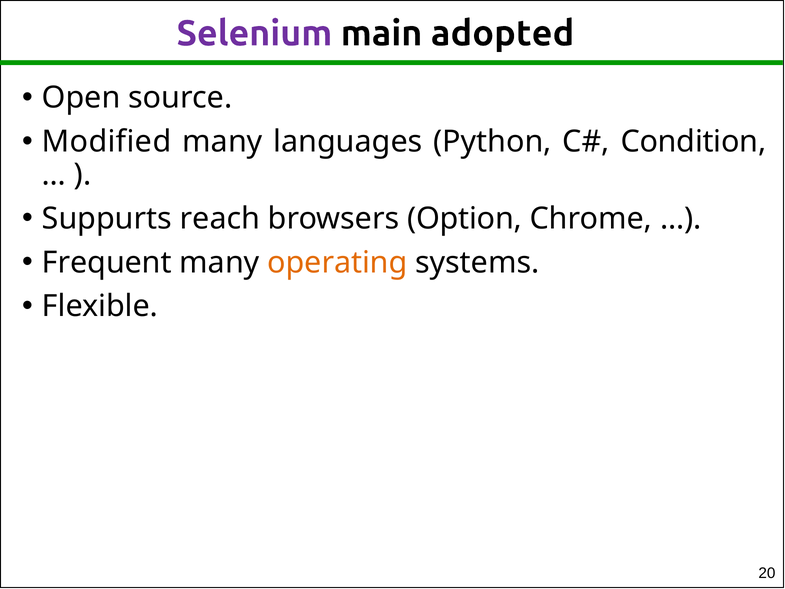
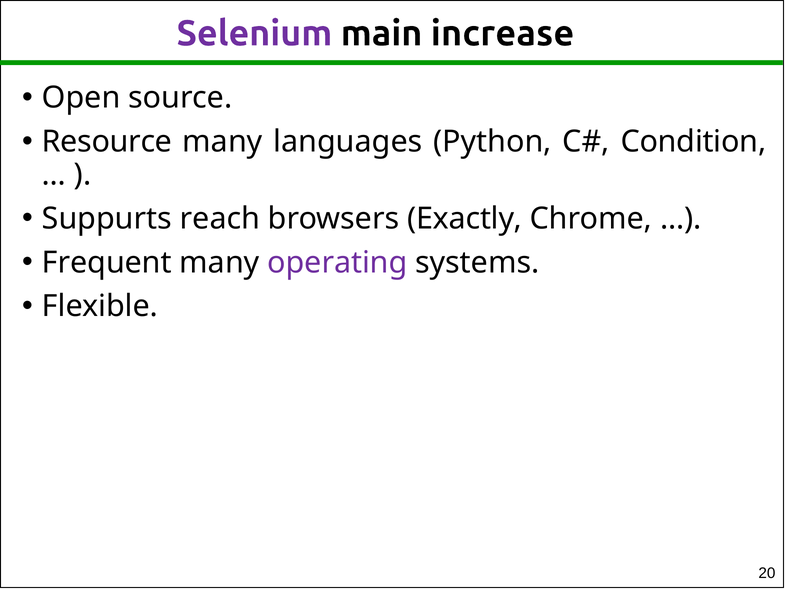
adopted: adopted -> increase
Modified: Modified -> Resource
Option: Option -> Exactly
operating colour: orange -> purple
